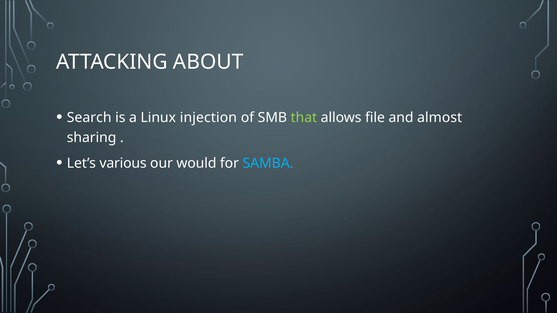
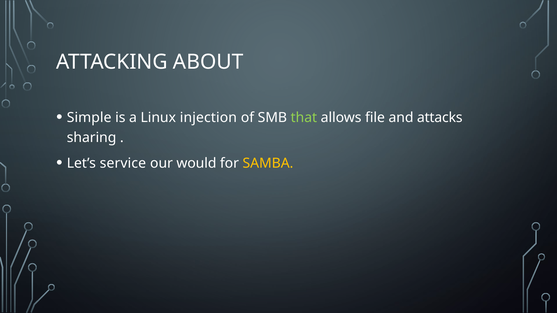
Search: Search -> Simple
almost: almost -> attacks
various: various -> service
SAMBA colour: light blue -> yellow
